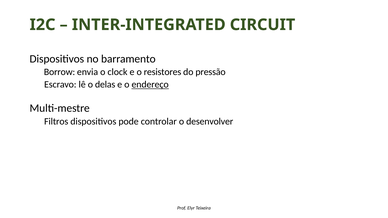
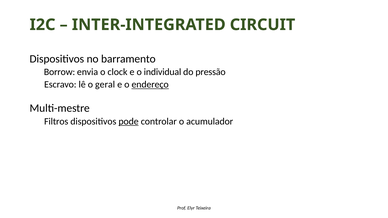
resistores: resistores -> individual
delas: delas -> geral
pode underline: none -> present
desenvolver: desenvolver -> acumulador
